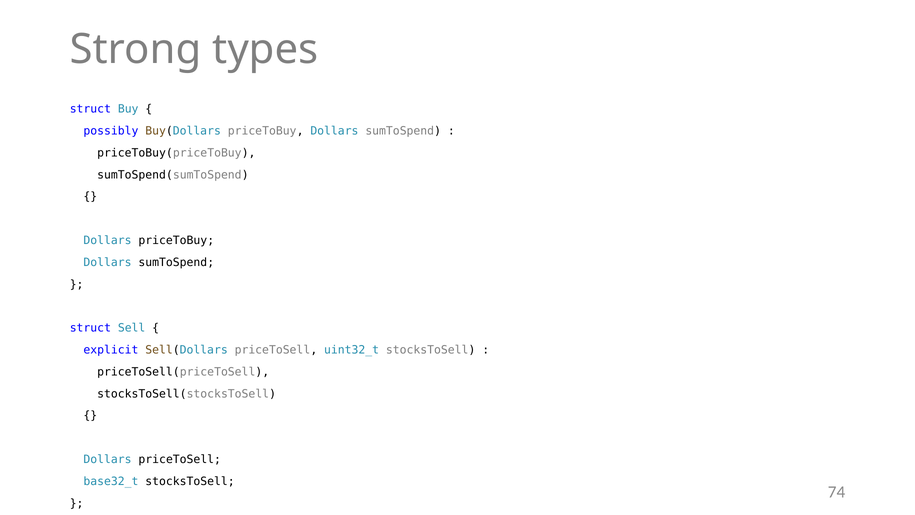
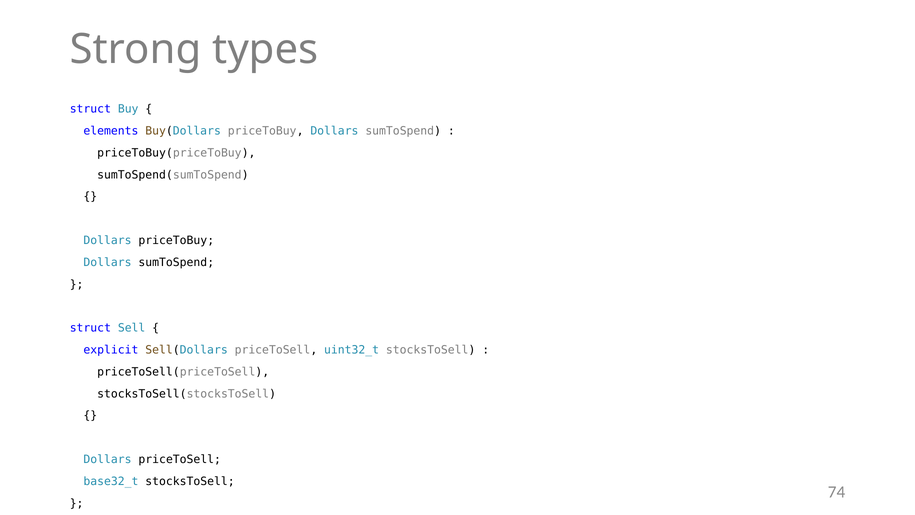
possibly: possibly -> elements
